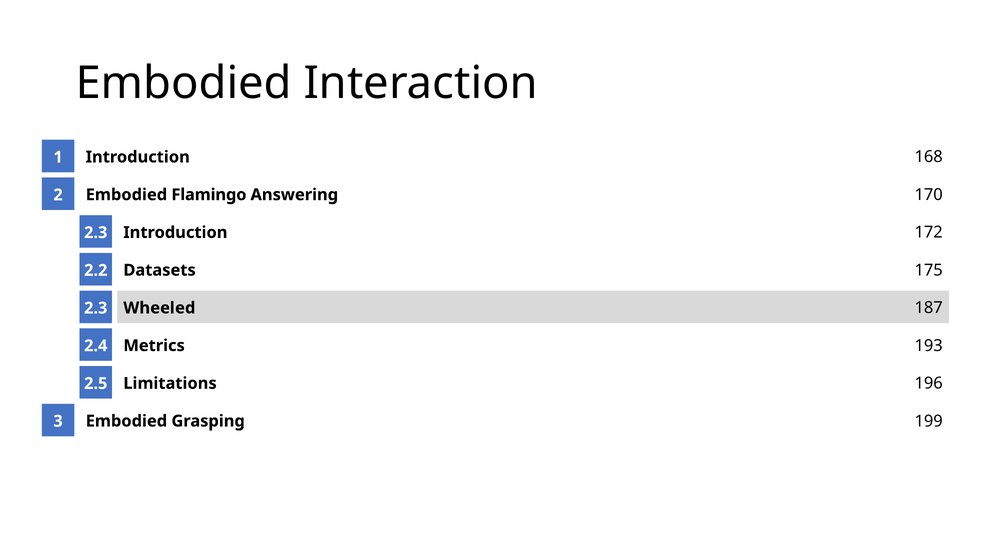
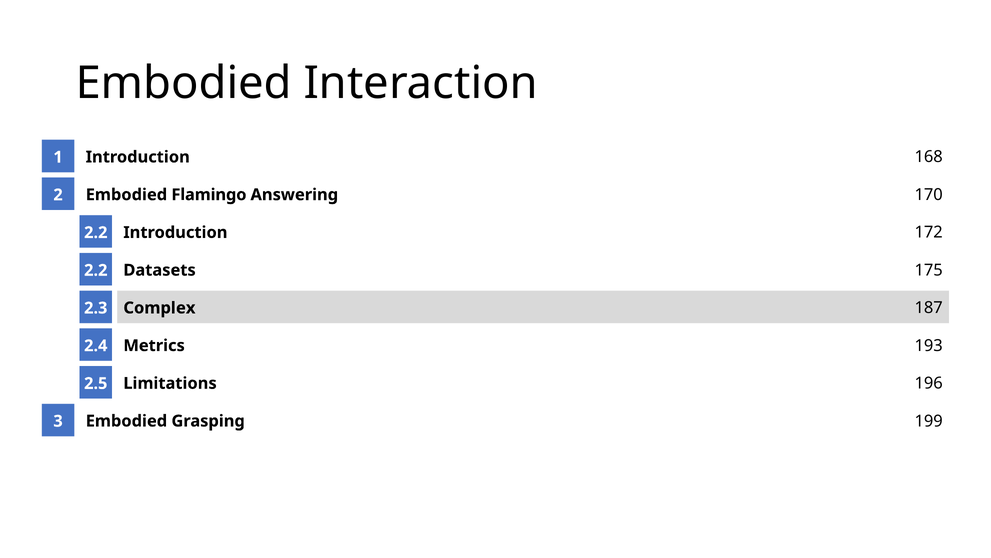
2.3 at (96, 232): 2.3 -> 2.2
Wheeled: Wheeled -> Complex
